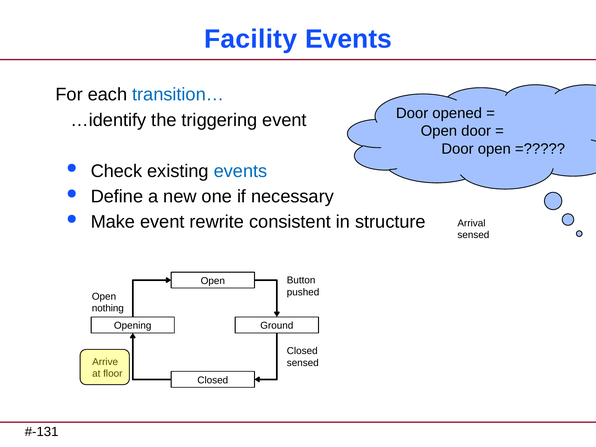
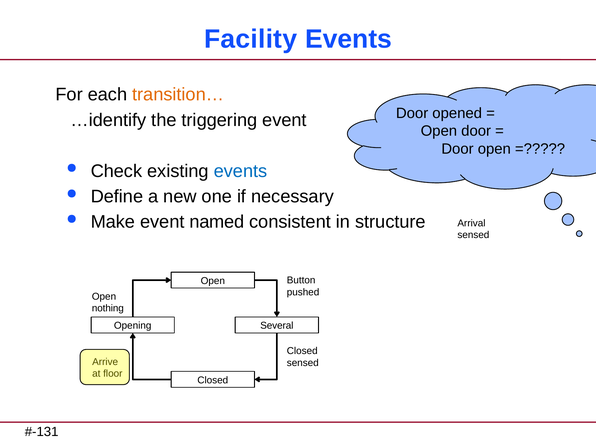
transition… colour: blue -> orange
rewrite: rewrite -> named
Ground: Ground -> Several
